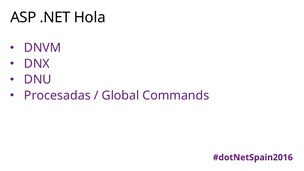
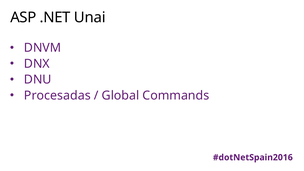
Hola: Hola -> Unai
